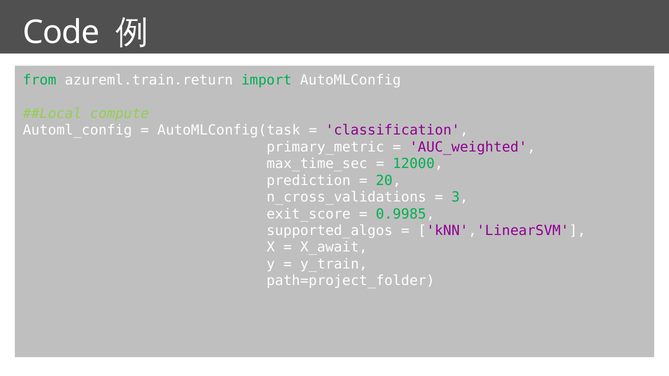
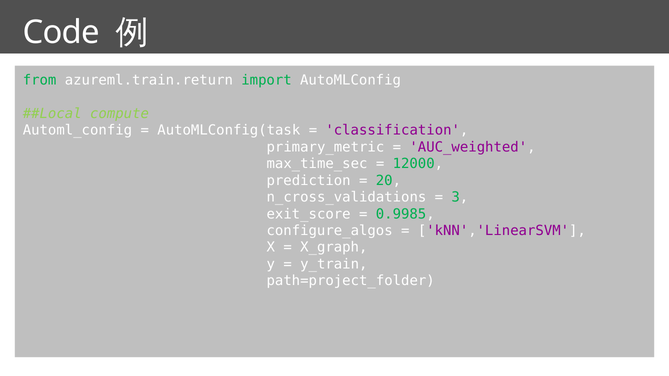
supported_algos: supported_algos -> configure_algos
X_await: X_await -> X_graph
